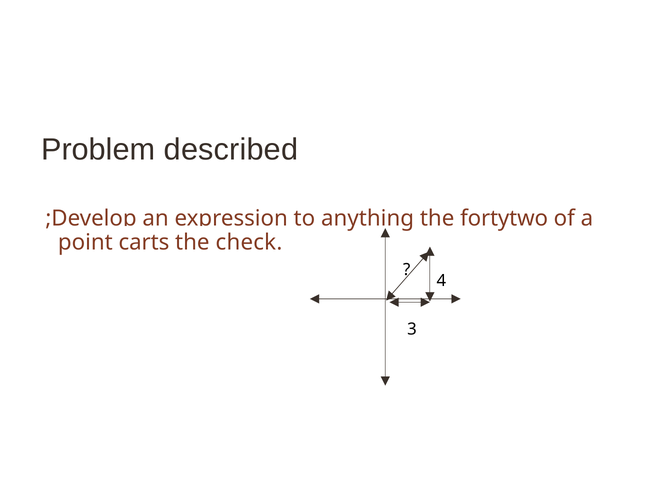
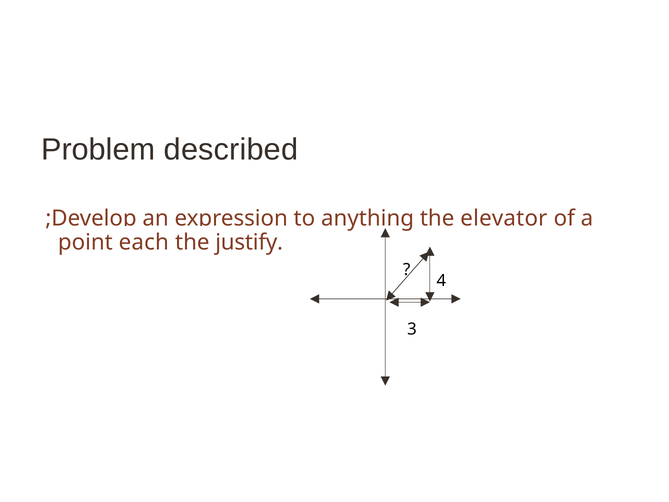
fortytwo: fortytwo -> elevator
carts: carts -> each
check: check -> justify
